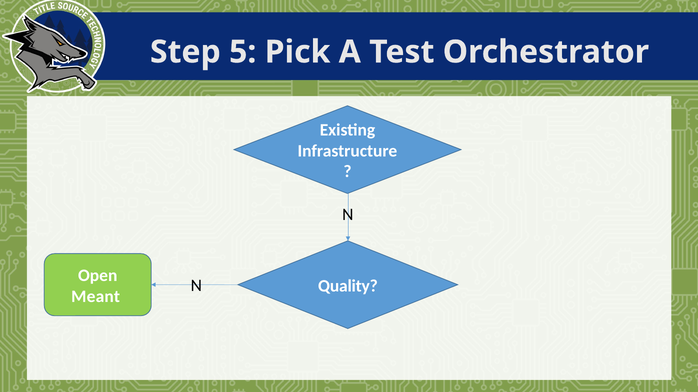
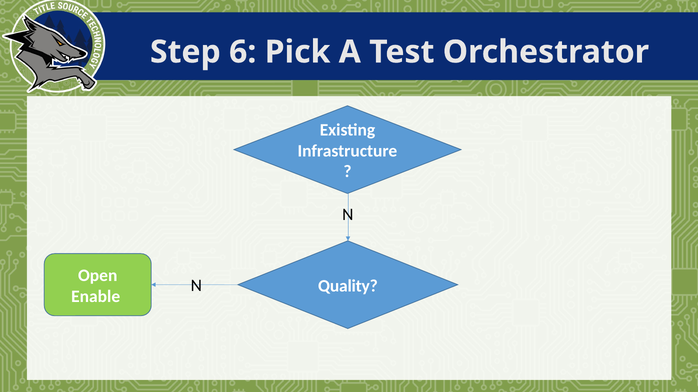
5: 5 -> 6
Meant: Meant -> Enable
